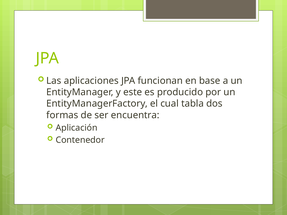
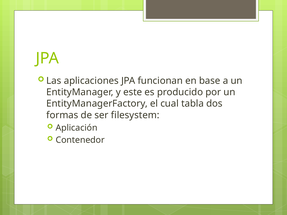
encuentra: encuentra -> filesystem
